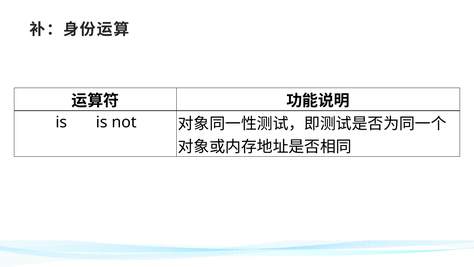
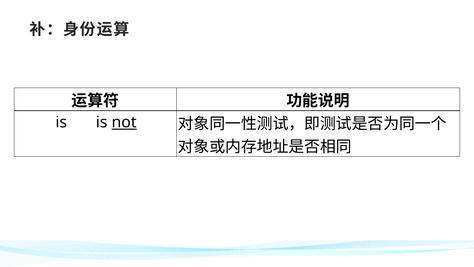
not underline: none -> present
